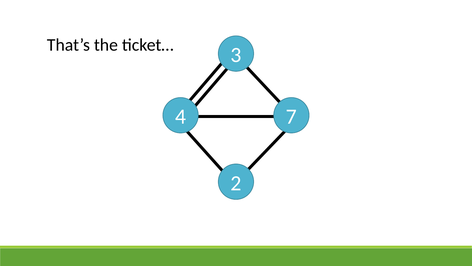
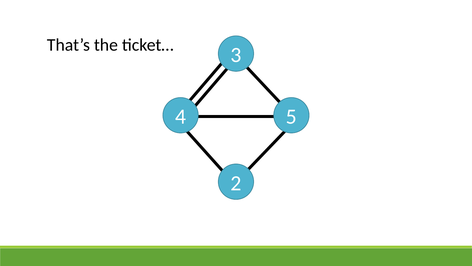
7: 7 -> 5
